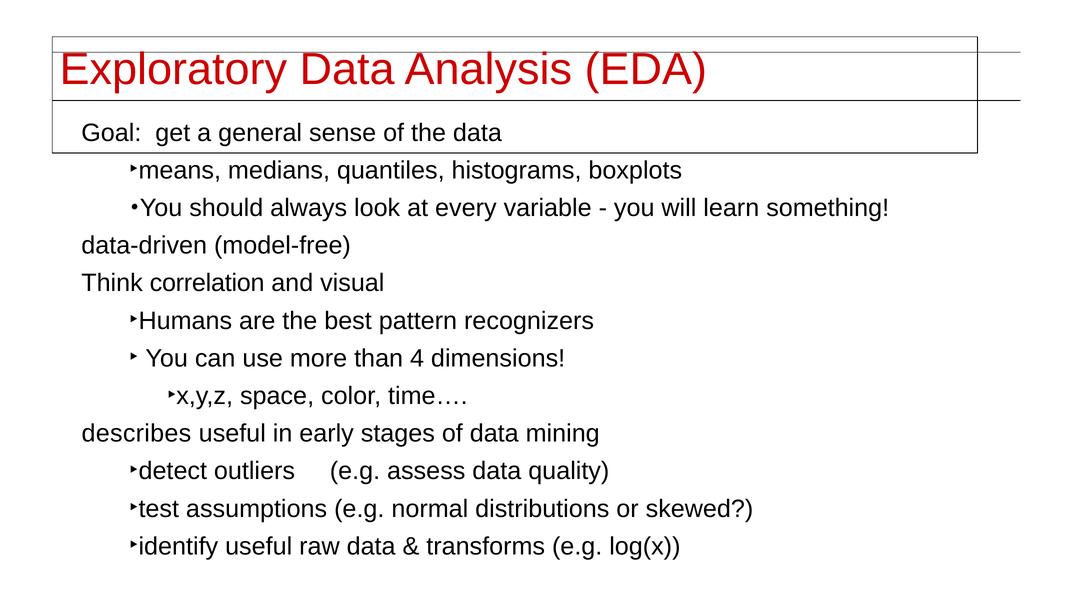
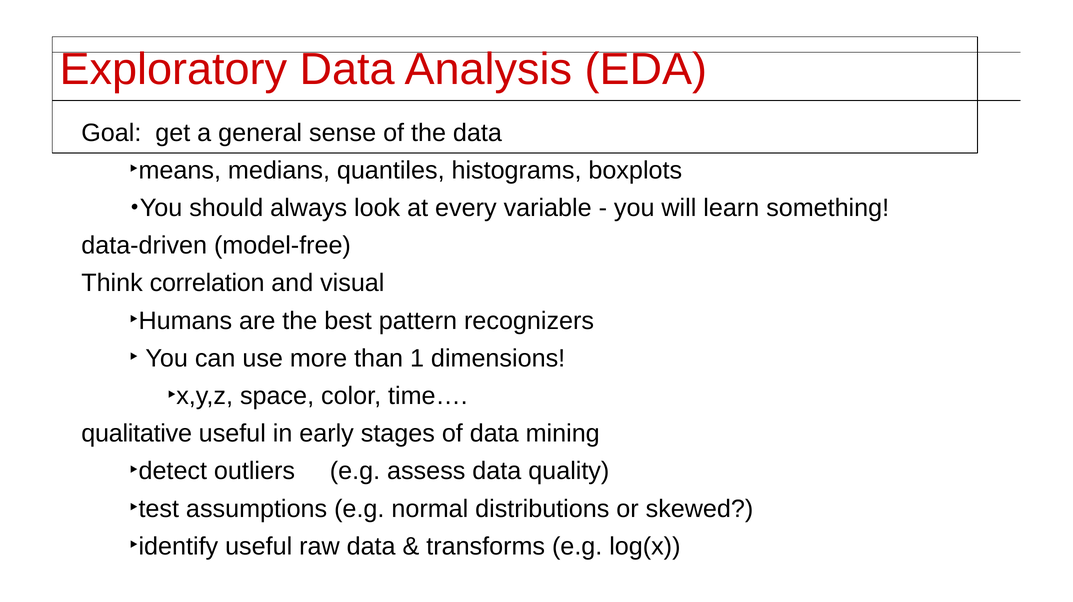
4: 4 -> 1
describes: describes -> qualitative
